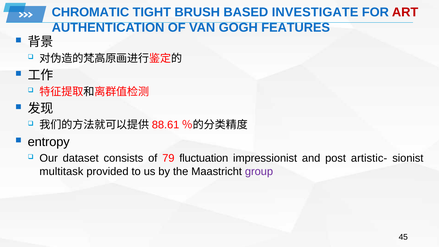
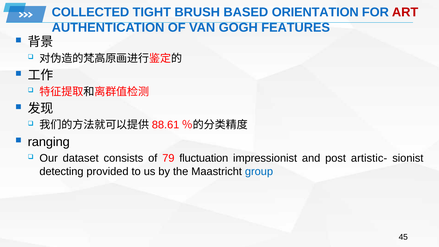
CHROMATIC: CHROMATIC -> COLLECTED
INVESTIGATE: INVESTIGATE -> ORIENTATION
entropy: entropy -> ranging
multitask: multitask -> detecting
group colour: purple -> blue
